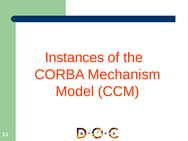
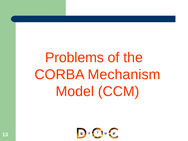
Instances: Instances -> Problems
